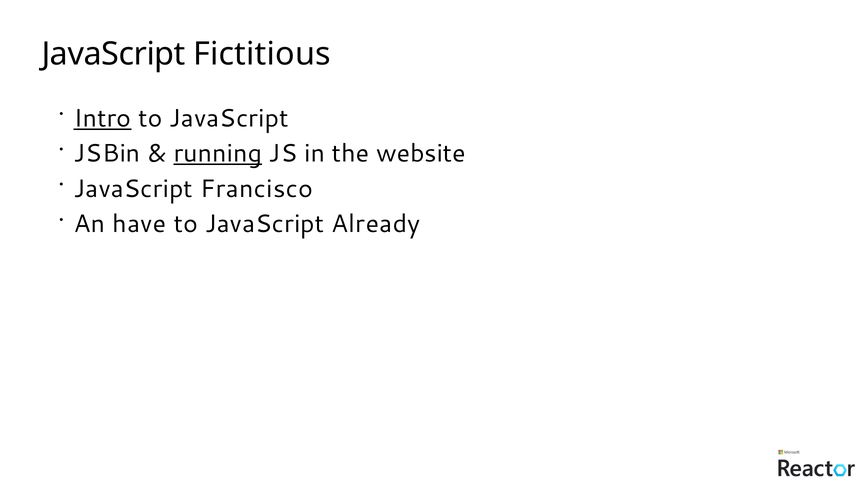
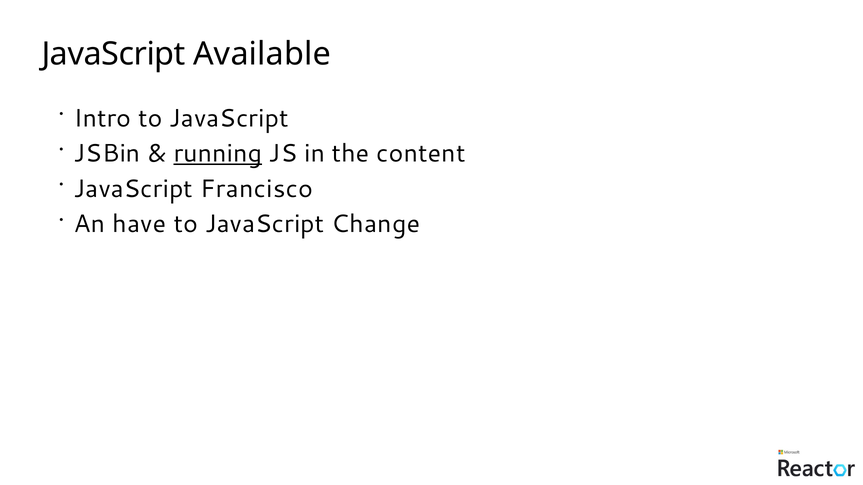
Fictitious: Fictitious -> Available
Intro underline: present -> none
website: website -> content
Already: Already -> Change
